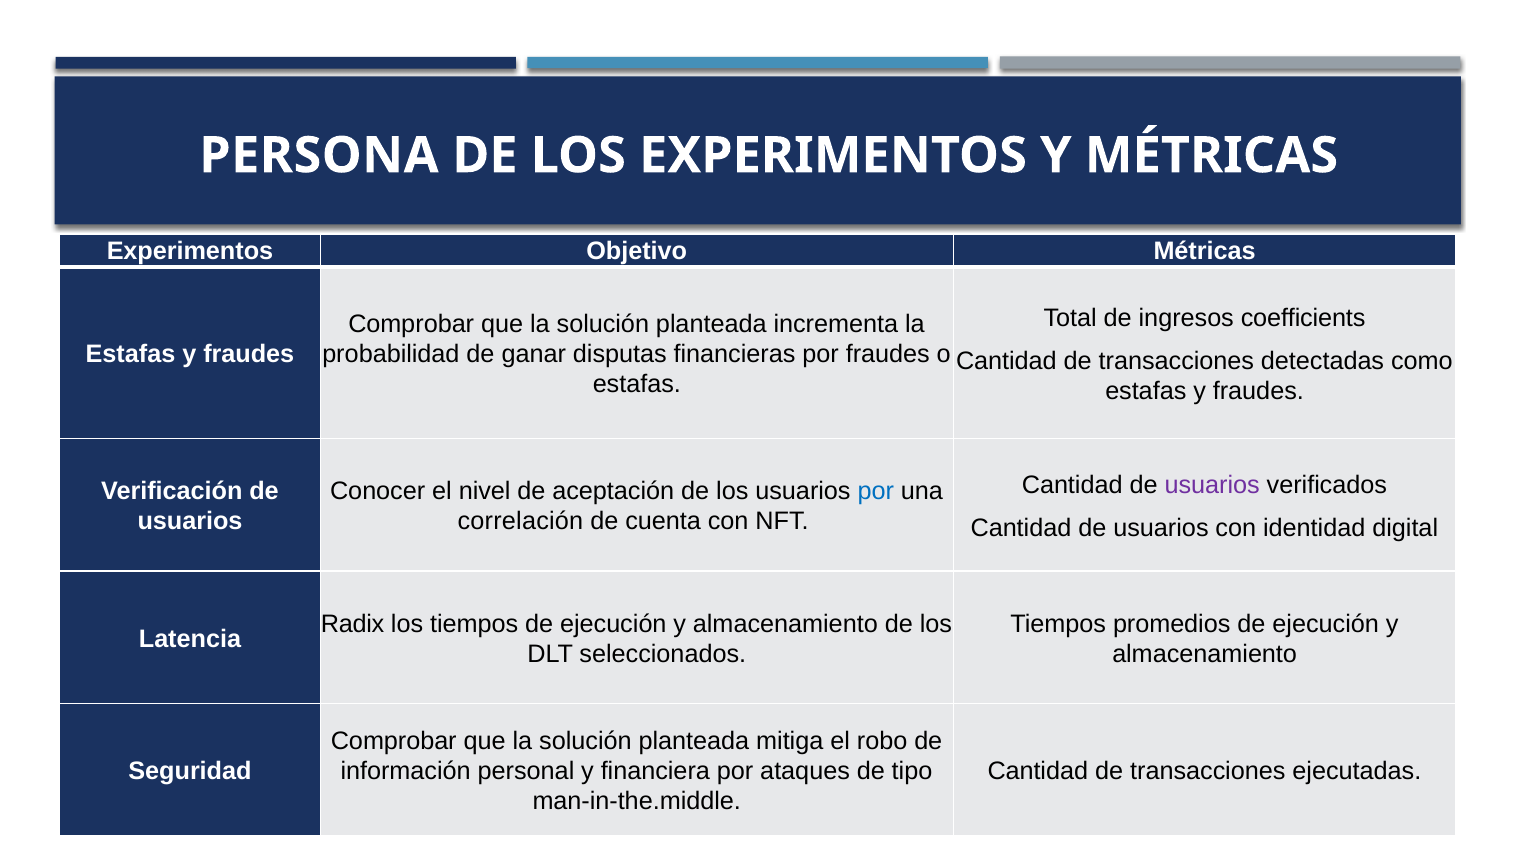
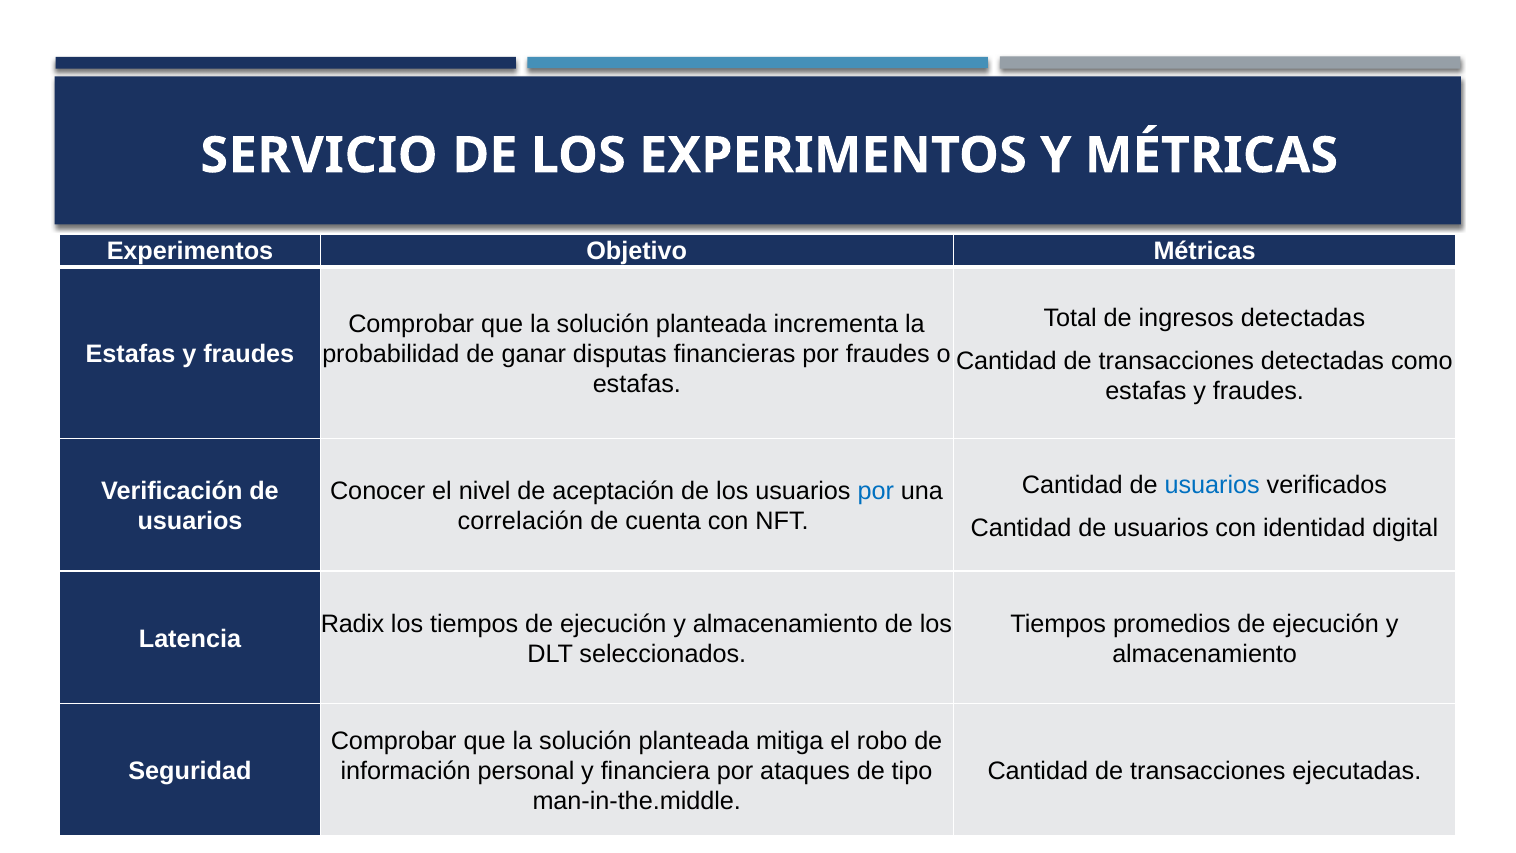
PERSONA: PERSONA -> SERVICIO
ingresos coefficients: coefficients -> detectadas
usuarios at (1212, 485) colour: purple -> blue
